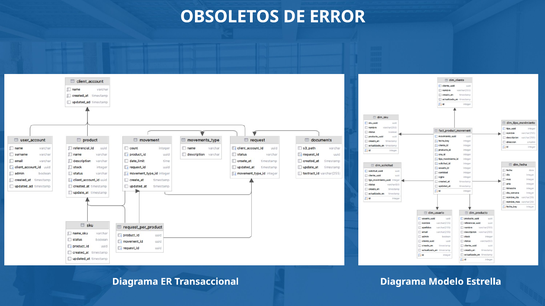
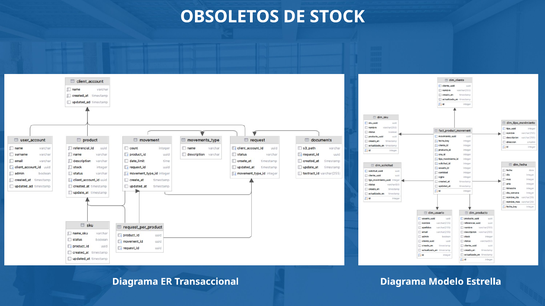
ERROR: ERROR -> STOCK
